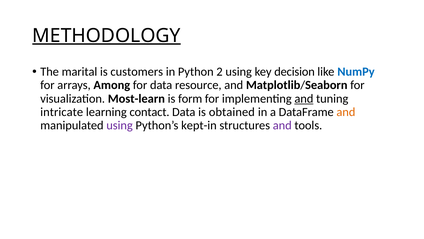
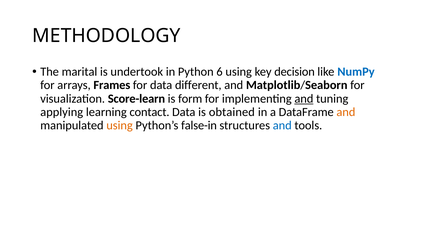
METHODOLOGY underline: present -> none
customers: customers -> undertook
2: 2 -> 6
Among: Among -> Frames
resource: resource -> different
Most-learn: Most-learn -> Score-learn
intricate: intricate -> applying
using at (120, 125) colour: purple -> orange
kept-in: kept-in -> false-in
and at (282, 125) colour: purple -> blue
